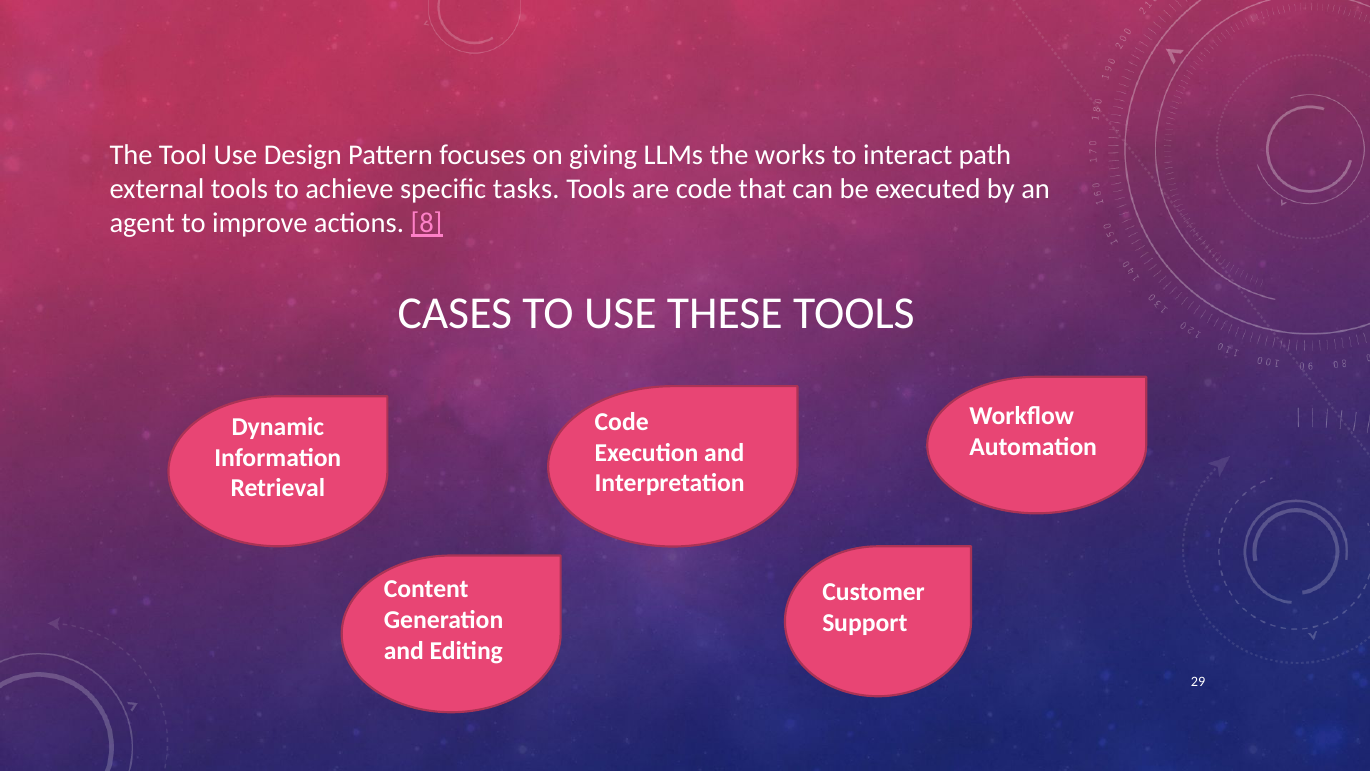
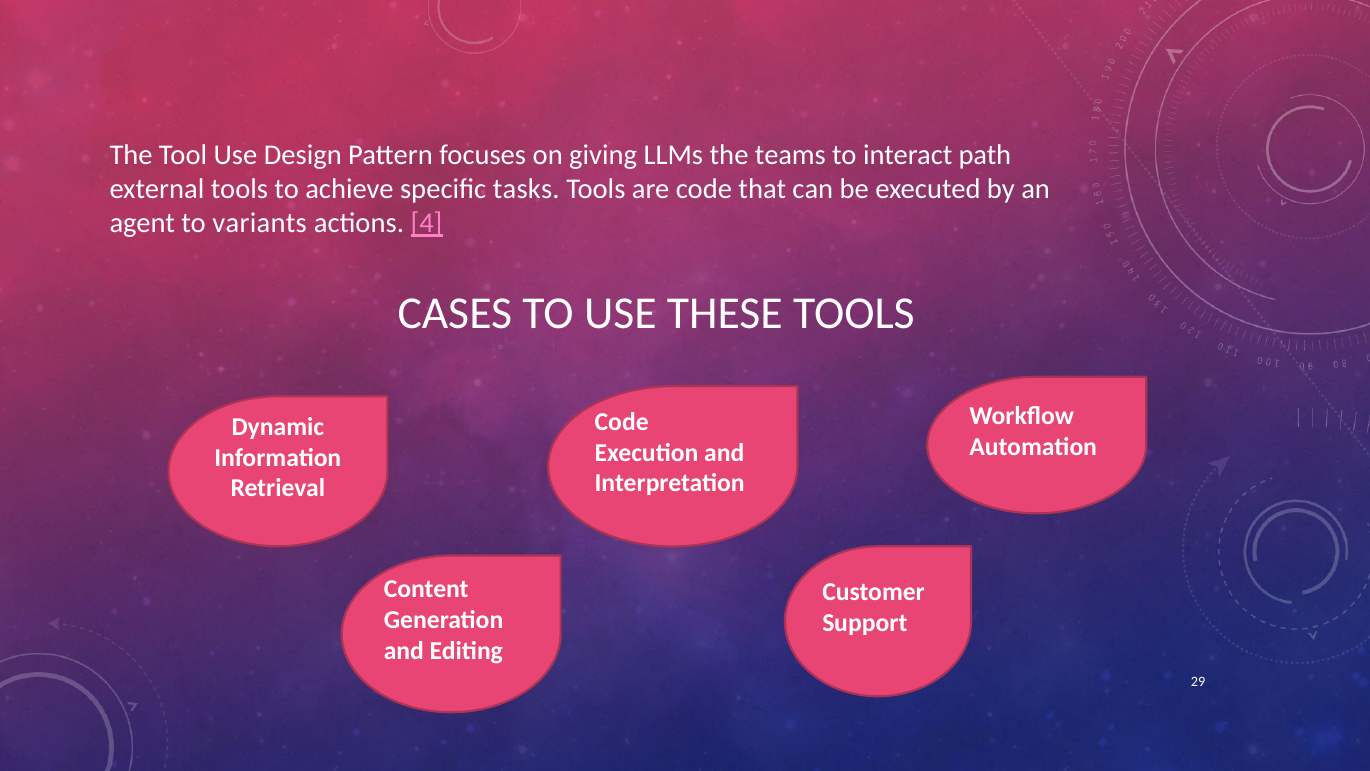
works: works -> teams
improve: improve -> variants
8: 8 -> 4
